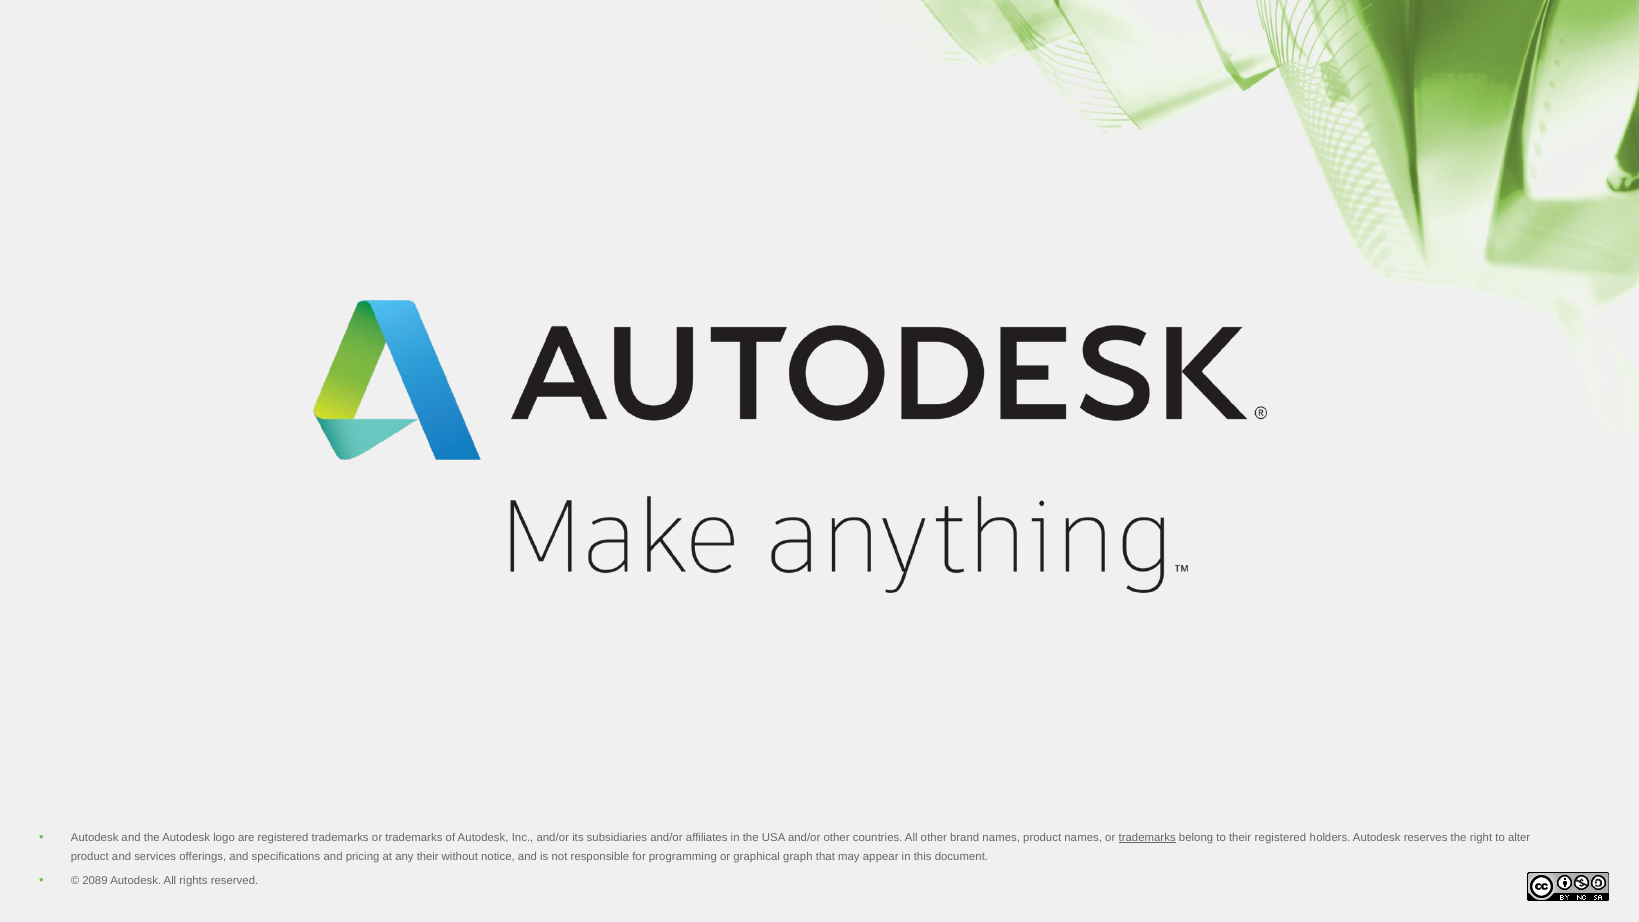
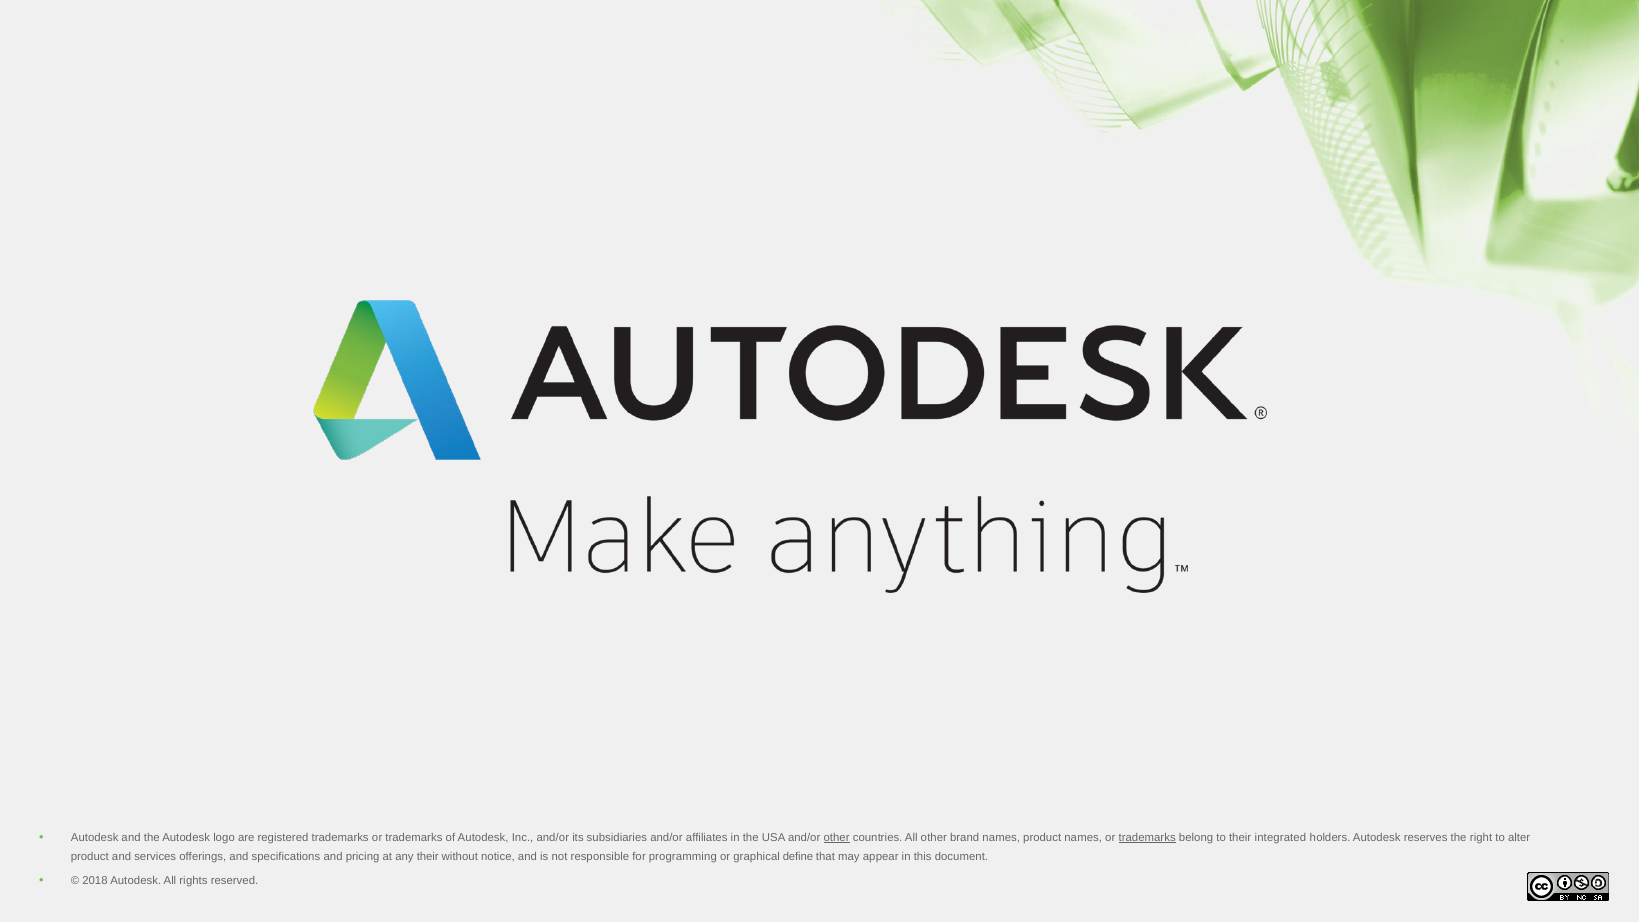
other at (837, 838) underline: none -> present
their registered: registered -> integrated
graph: graph -> define
2089: 2089 -> 2018
